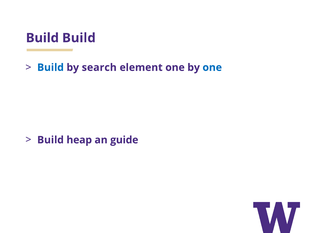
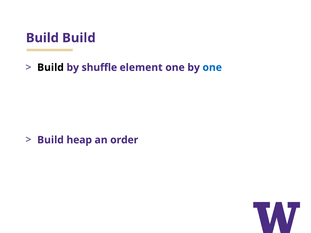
Build at (50, 68) colour: blue -> black
search: search -> shuffle
guide: guide -> order
